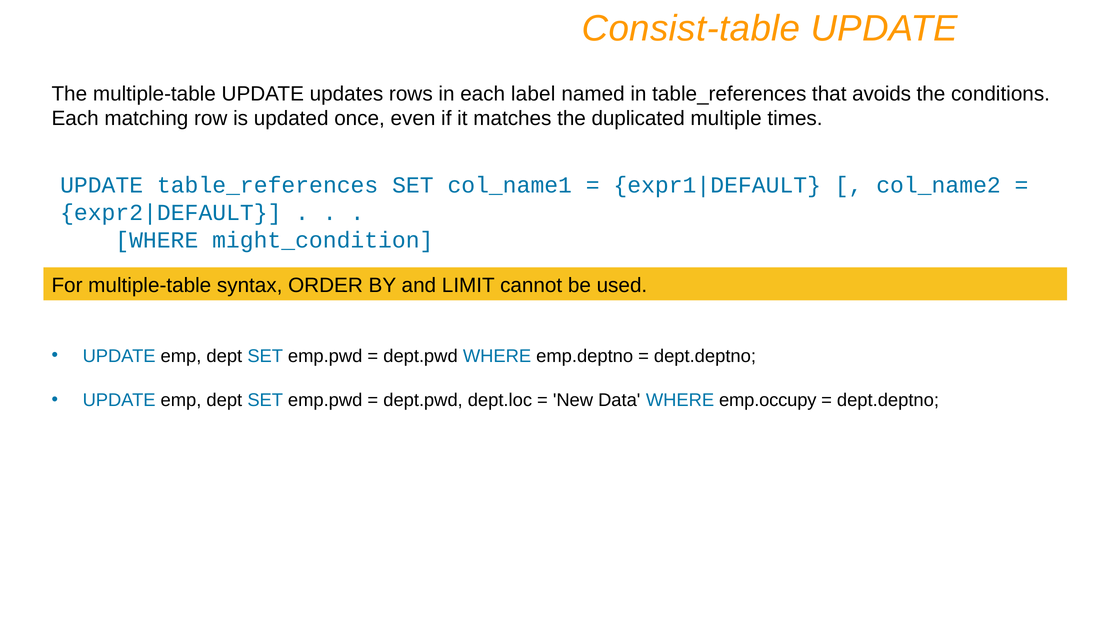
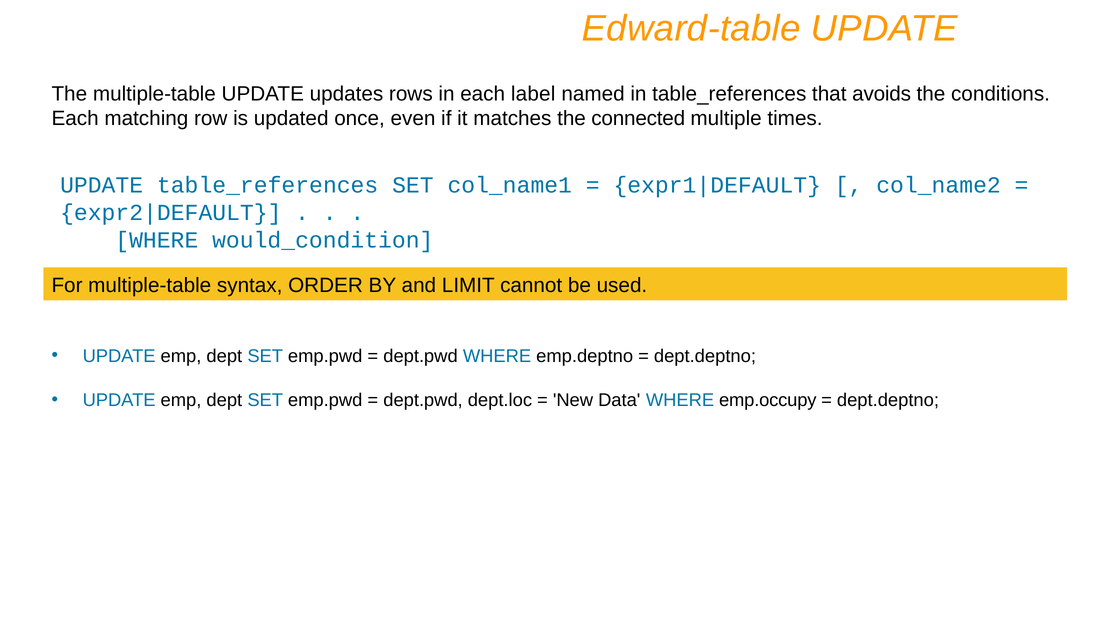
Consist-table: Consist-table -> Edward-table
duplicated: duplicated -> connected
might_condition: might_condition -> would_condition
